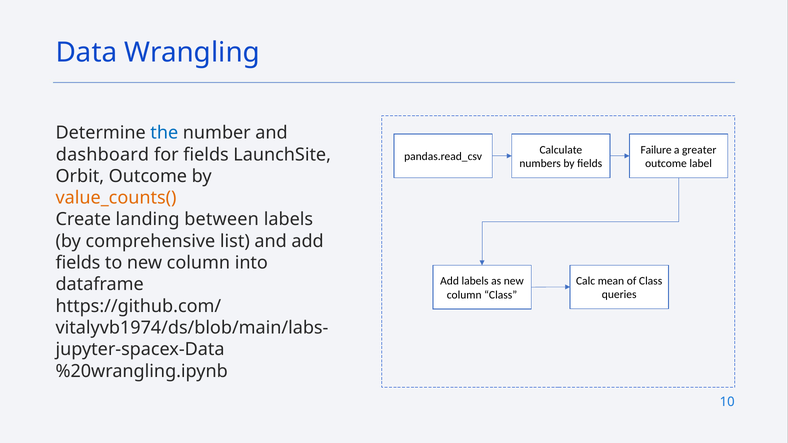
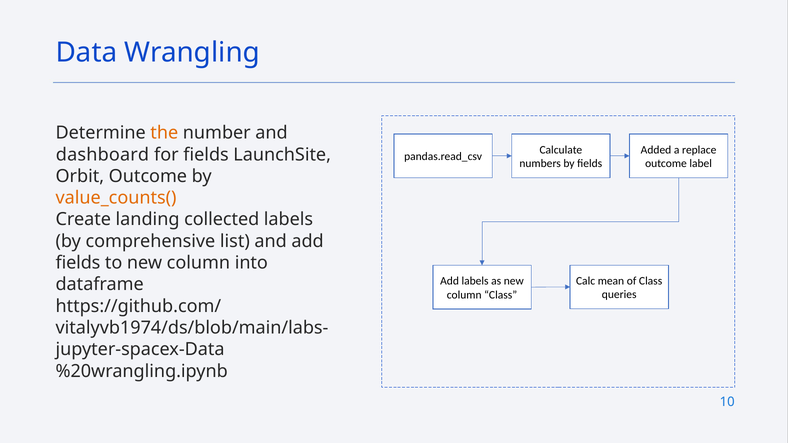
the colour: blue -> orange
Failure: Failure -> Added
greater: greater -> replace
between: between -> collected
